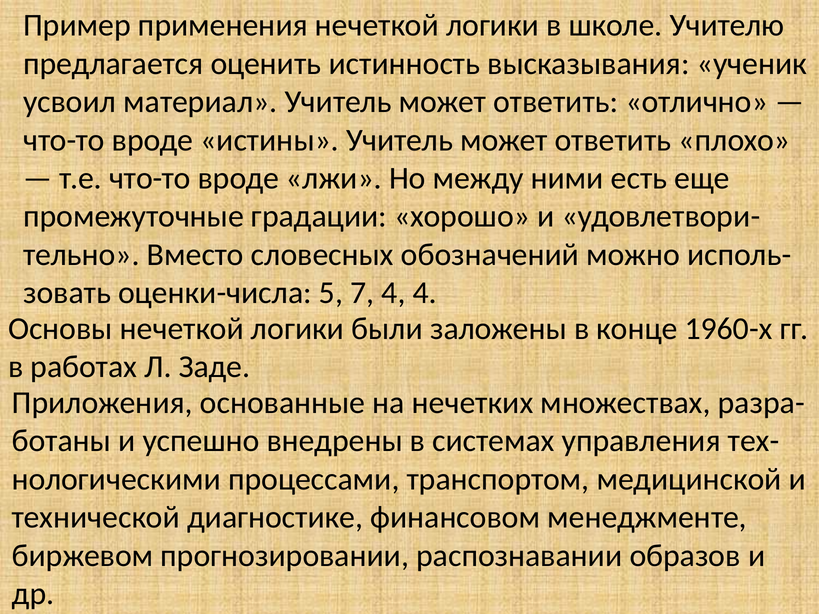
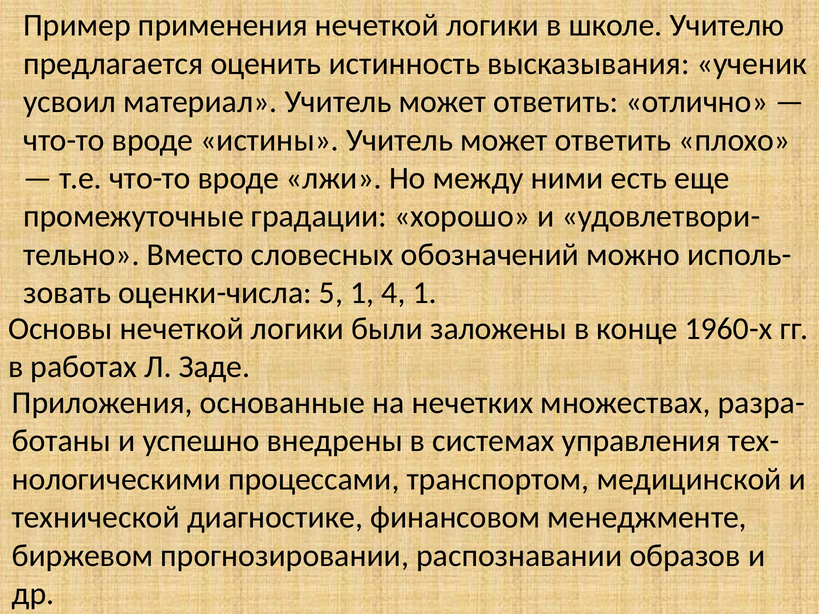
5 7: 7 -> 1
4 4: 4 -> 1
